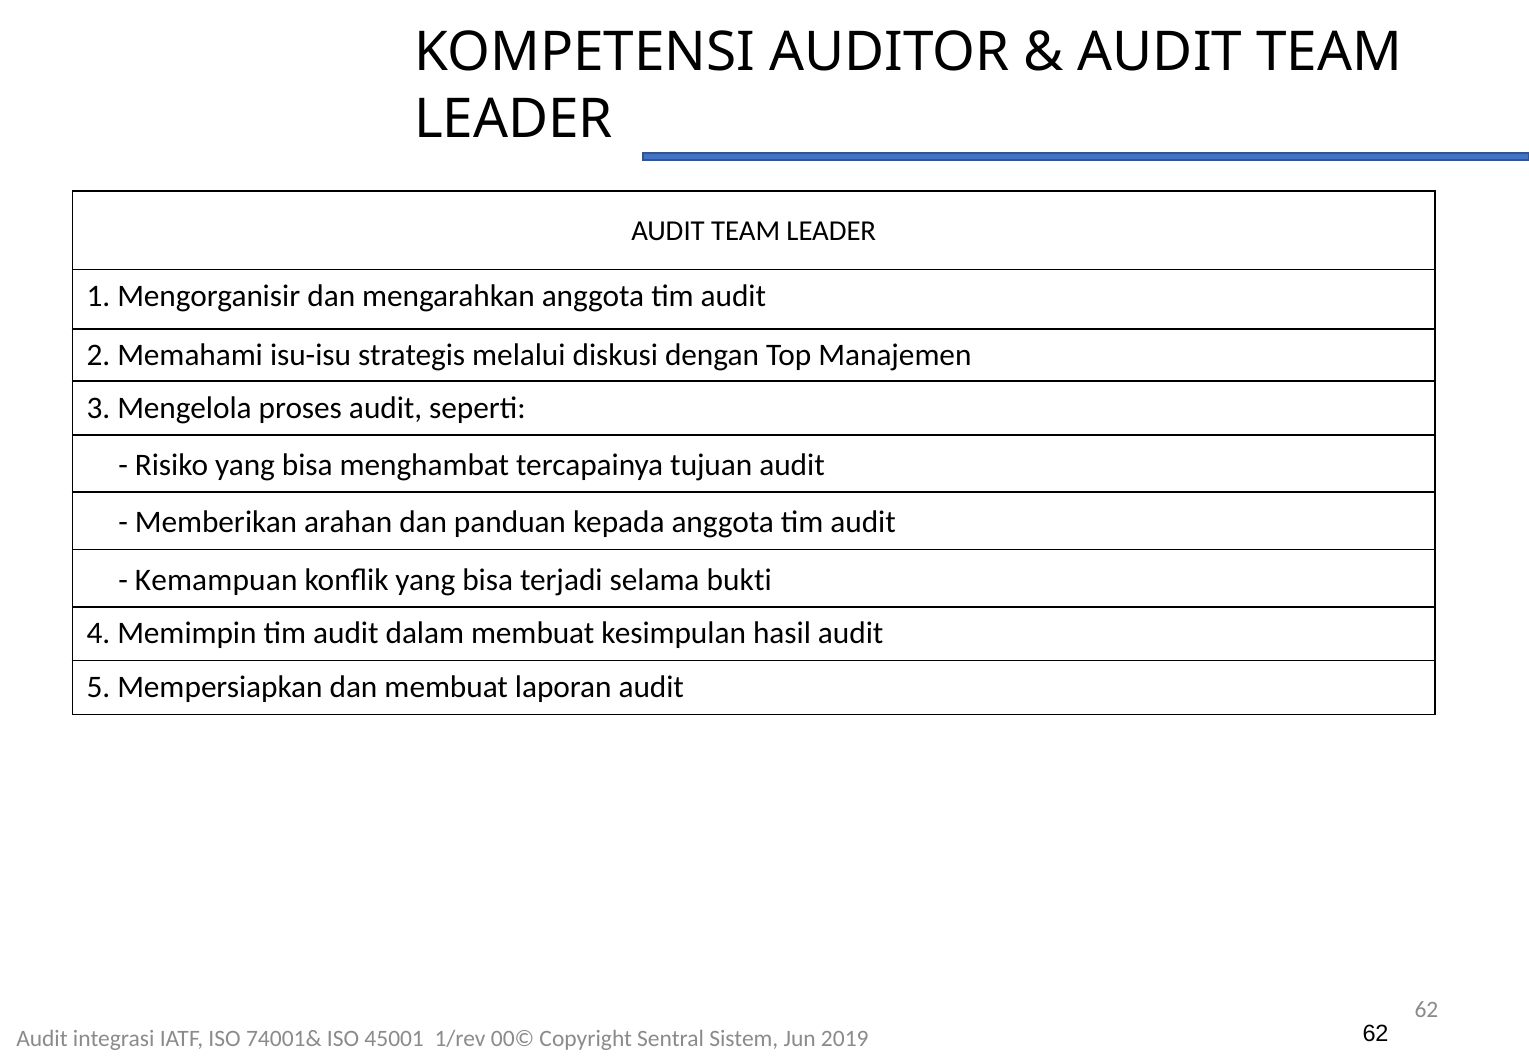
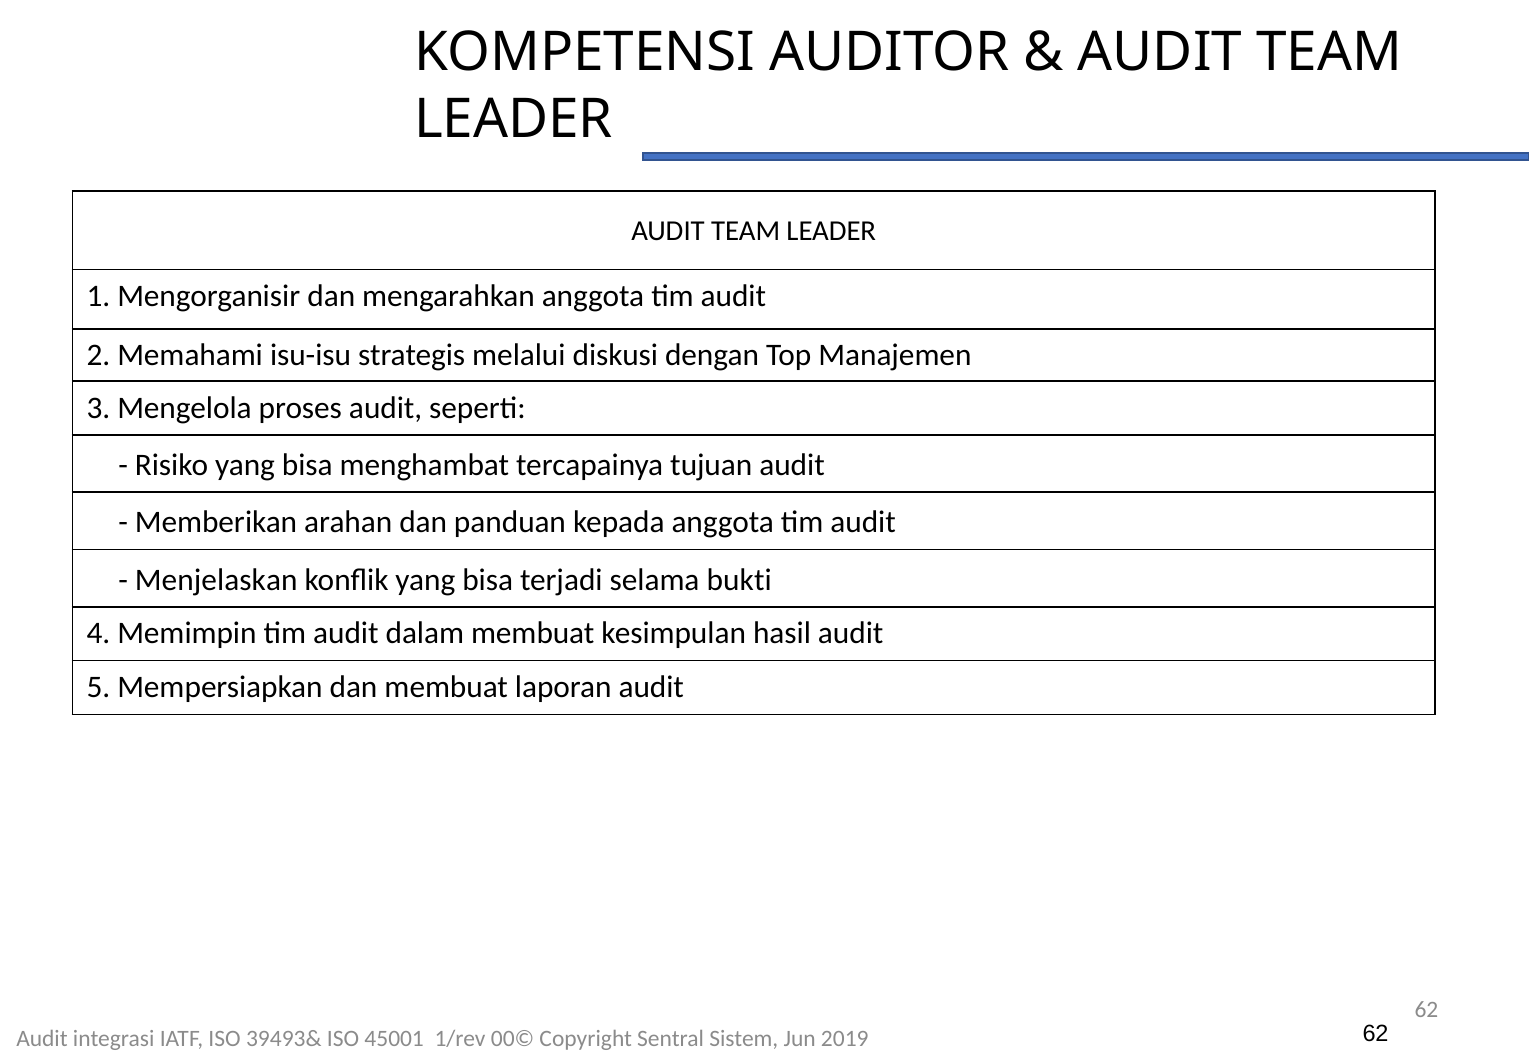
Kemampuan: Kemampuan -> Menjelaskan
74001&: 74001& -> 39493&
